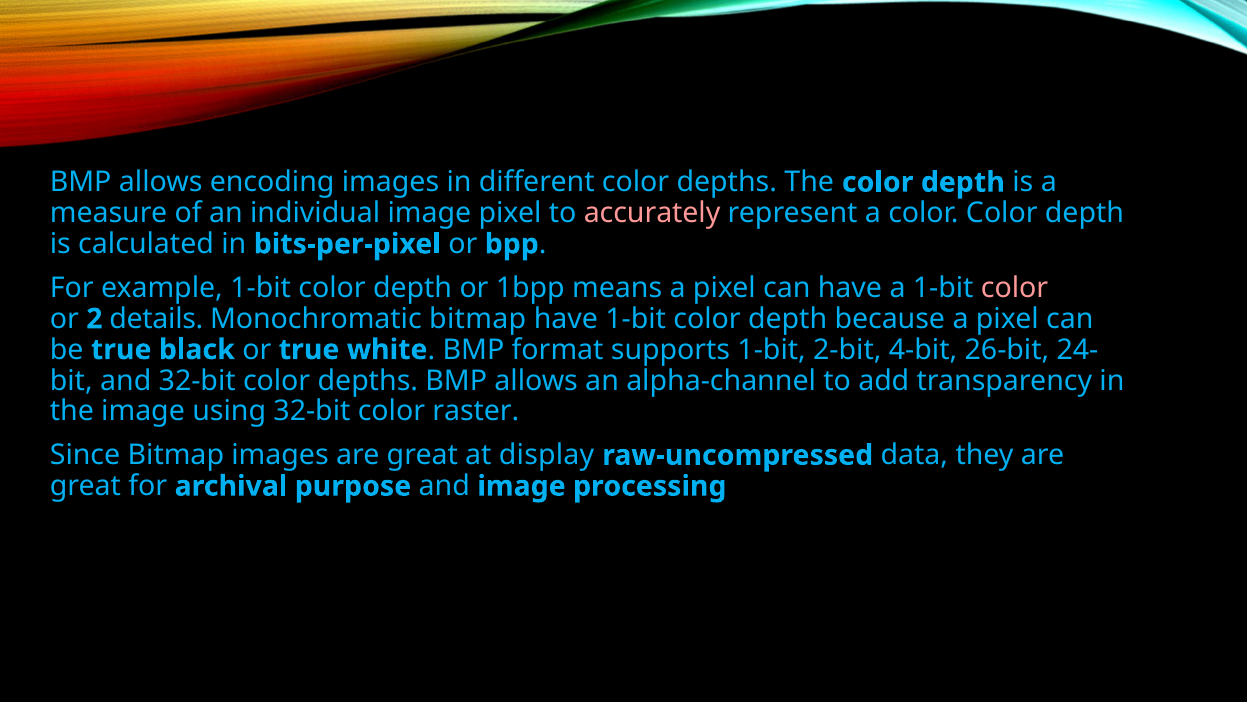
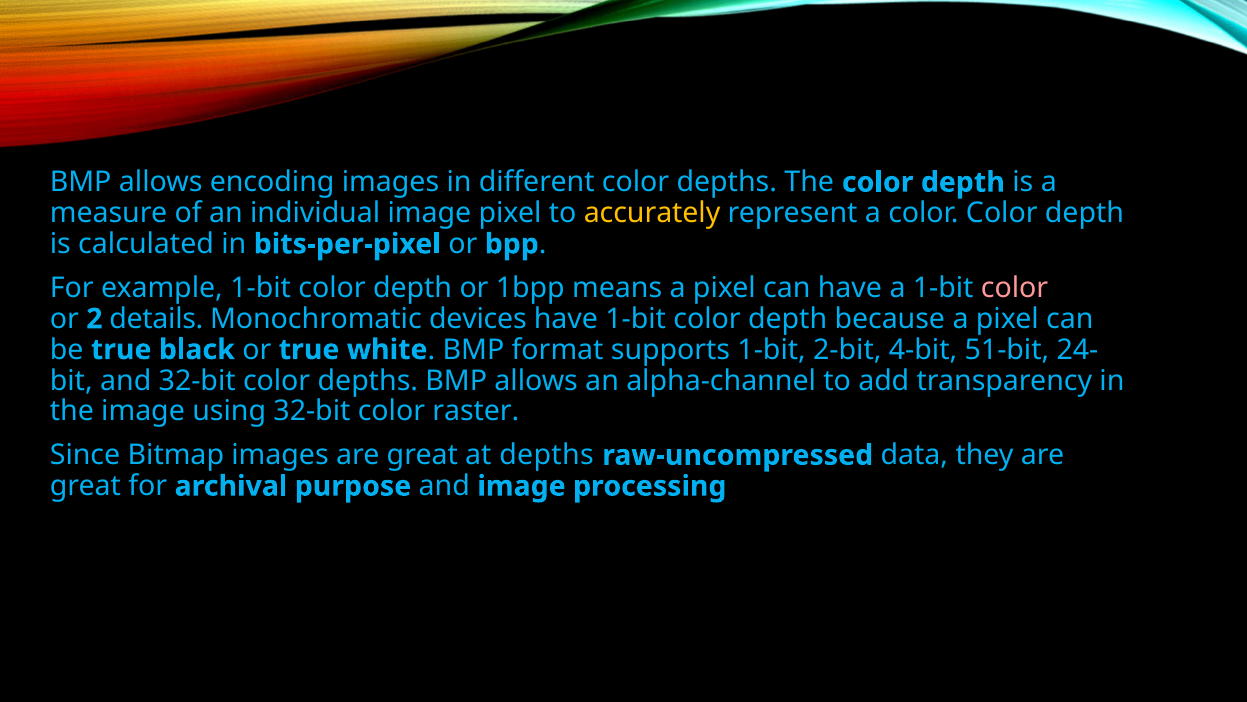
accurately colour: pink -> yellow
Monochromatic bitmap: bitmap -> devices
26-bit: 26-bit -> 51-bit
at display: display -> depths
